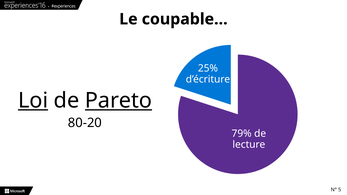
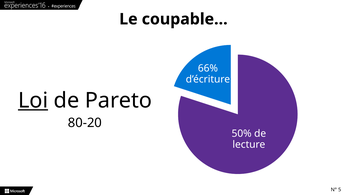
25%: 25% -> 66%
Pareto underline: present -> none
79%: 79% -> 50%
